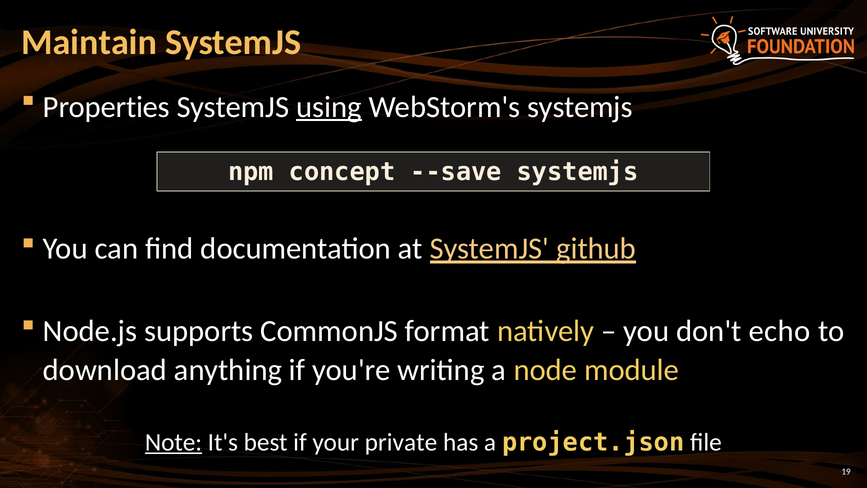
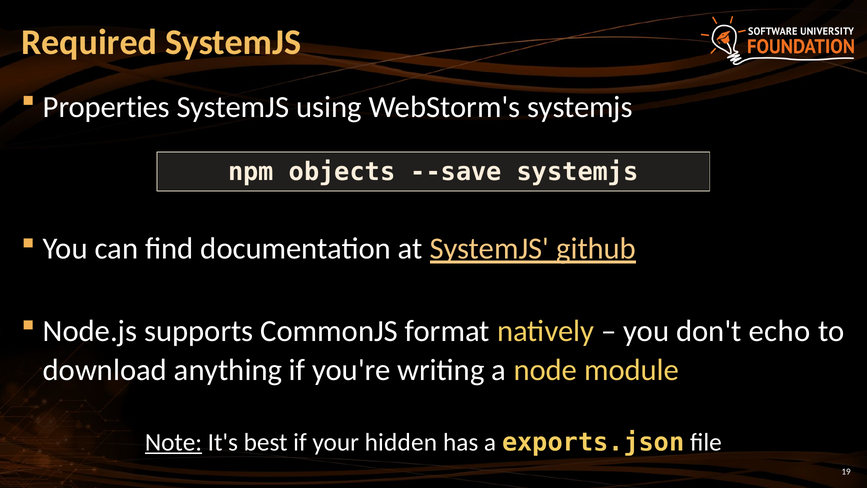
Maintain: Maintain -> Required
using underline: present -> none
concept: concept -> objects
private: private -> hidden
project.json: project.json -> exports.json
